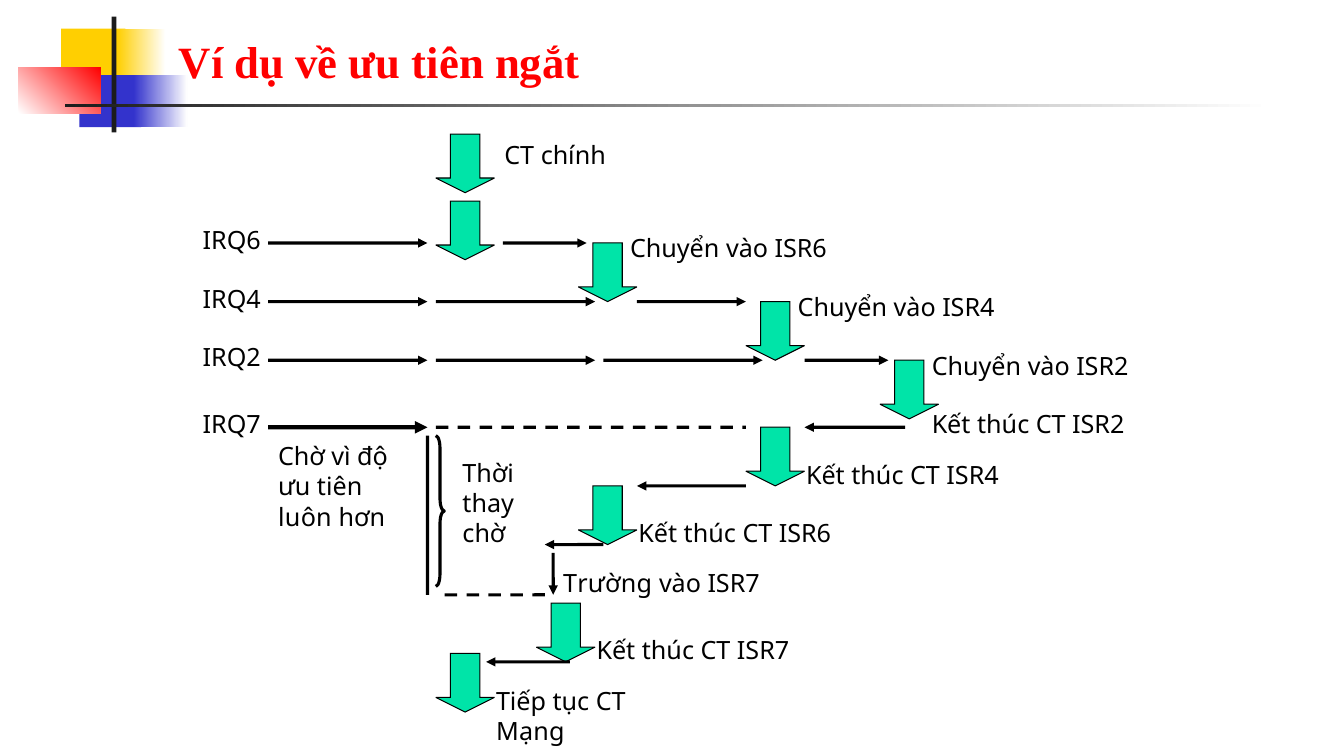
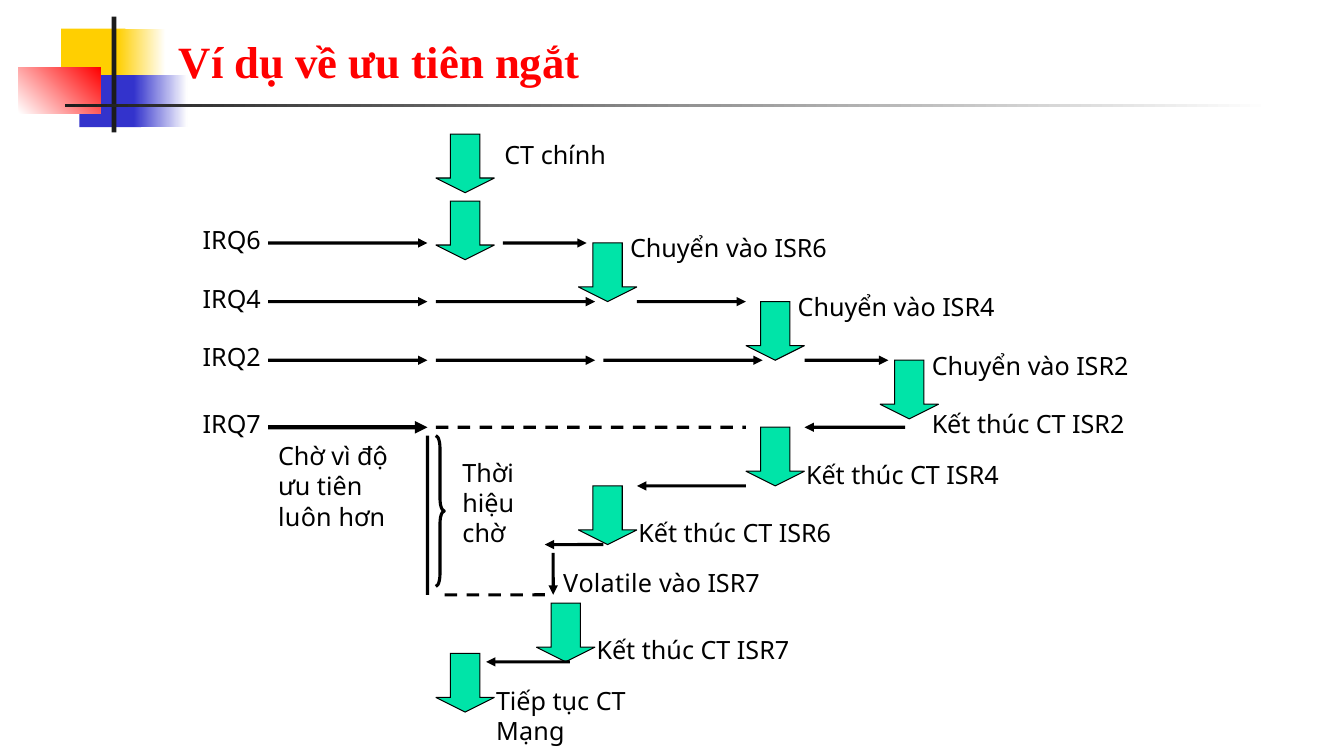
thay: thay -> hiệu
Trường: Trường -> Volatile
